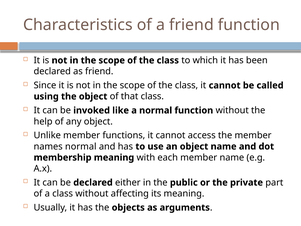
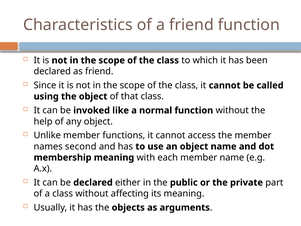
names normal: normal -> second
